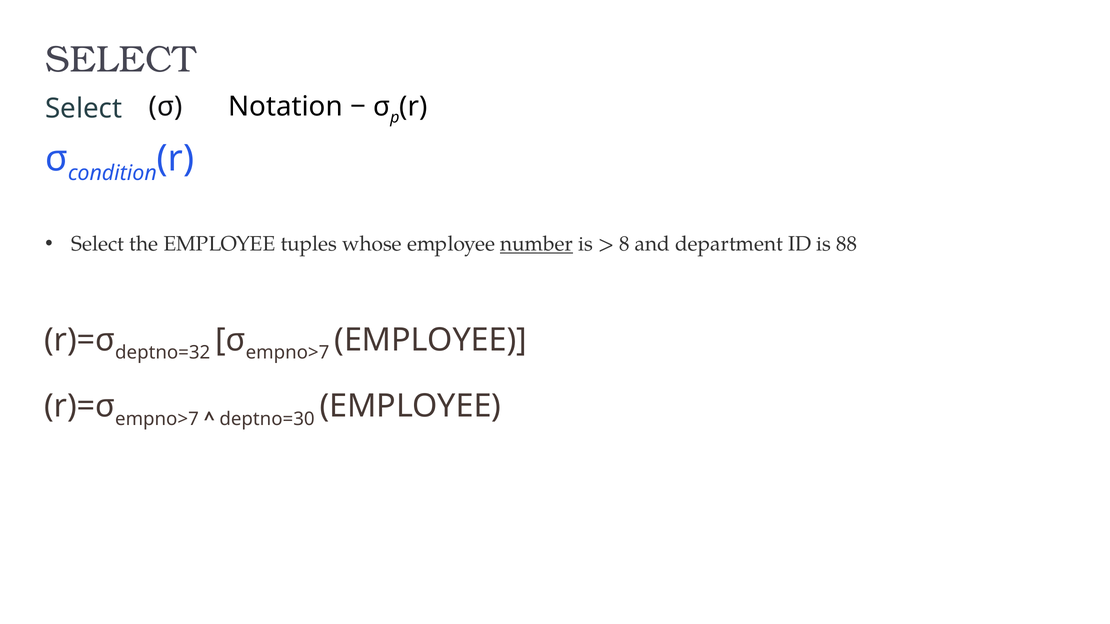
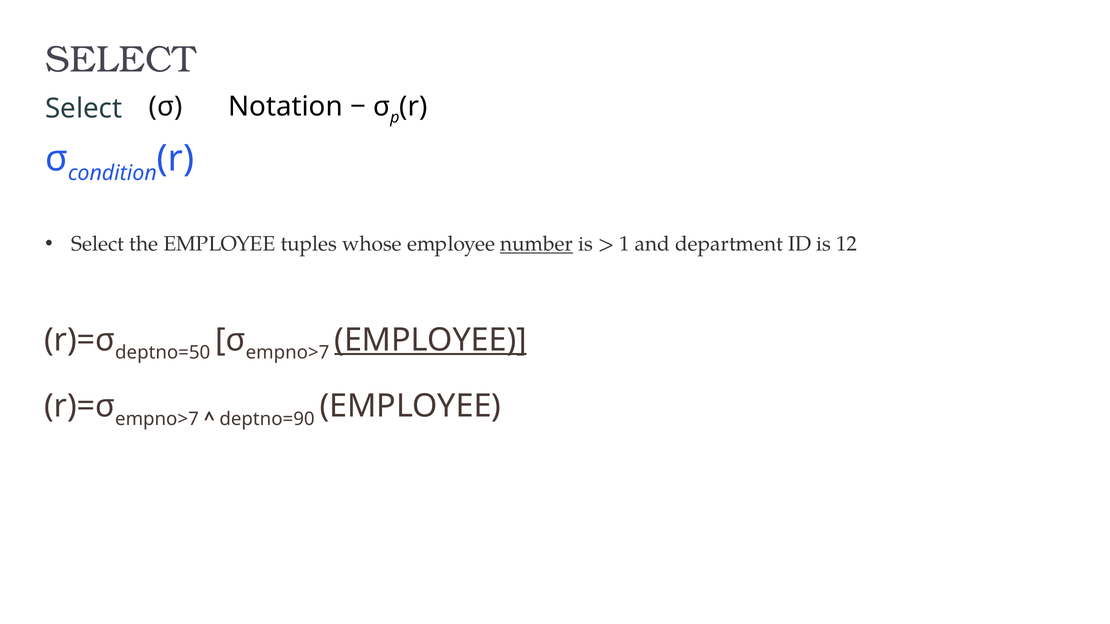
8: 8 -> 1
88: 88 -> 12
deptno=32: deptno=32 -> deptno=50
EMPLOYEE at (431, 340) underline: none -> present
deptno=30: deptno=30 -> deptno=90
